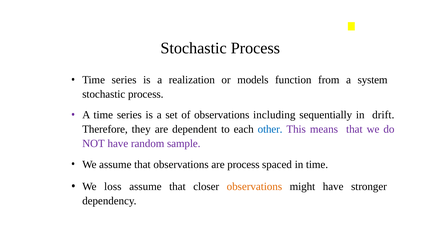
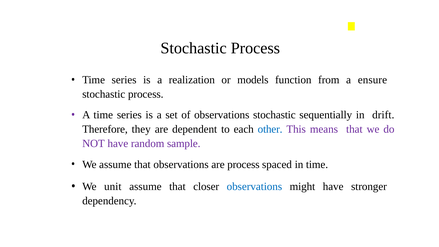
system: system -> ensure
observations including: including -> stochastic
loss: loss -> unit
observations at (254, 186) colour: orange -> blue
